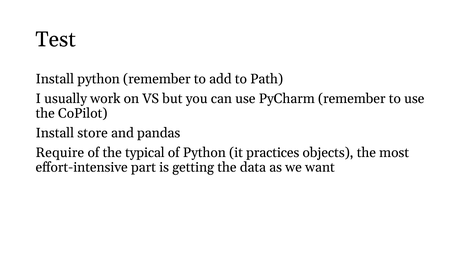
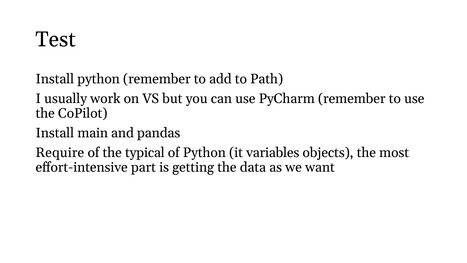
store: store -> main
practices: practices -> variables
